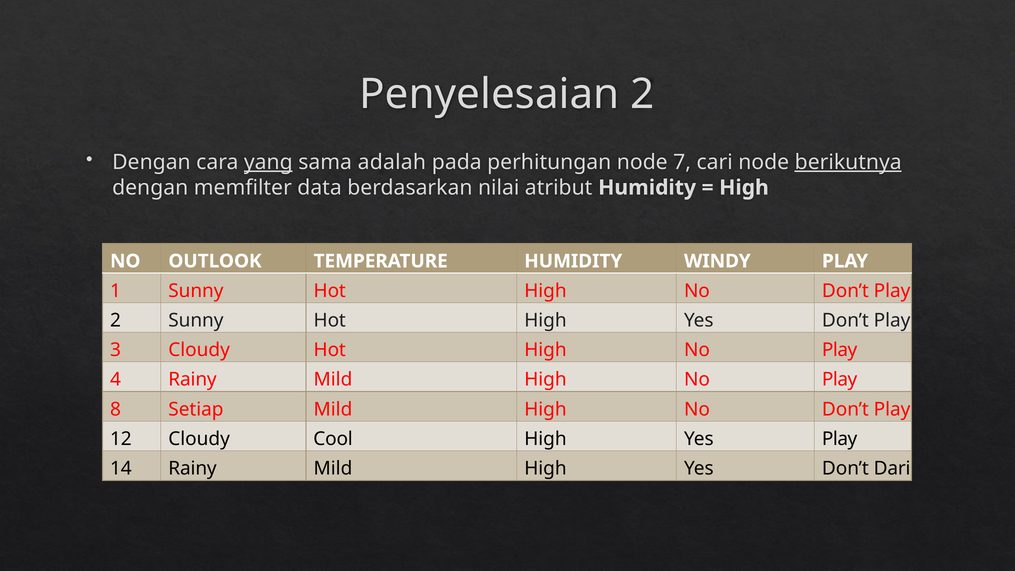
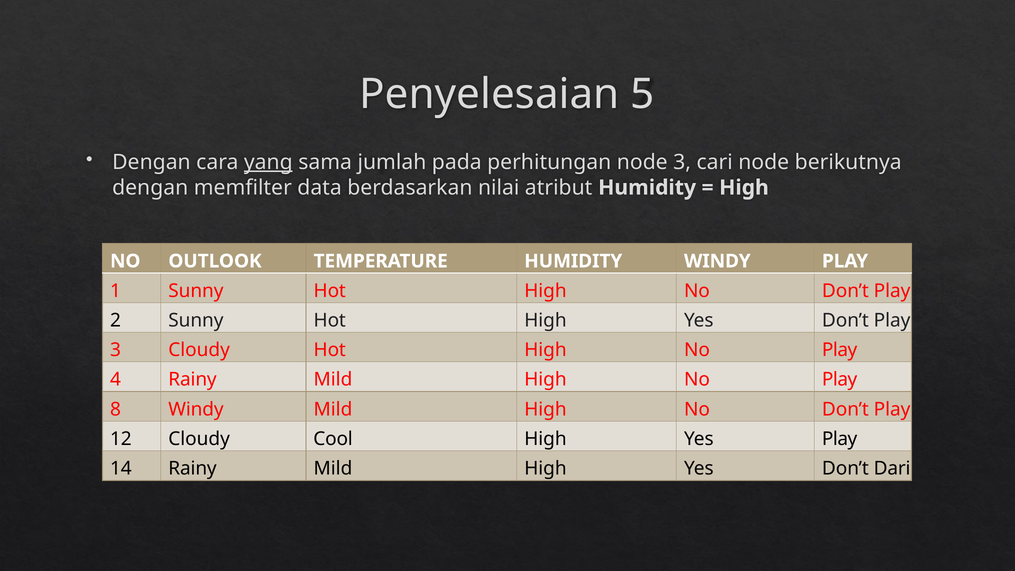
Penyelesaian 2: 2 -> 5
adalah: adalah -> jumlah
node 7: 7 -> 3
berikutnya underline: present -> none
8 Setiap: Setiap -> Windy
